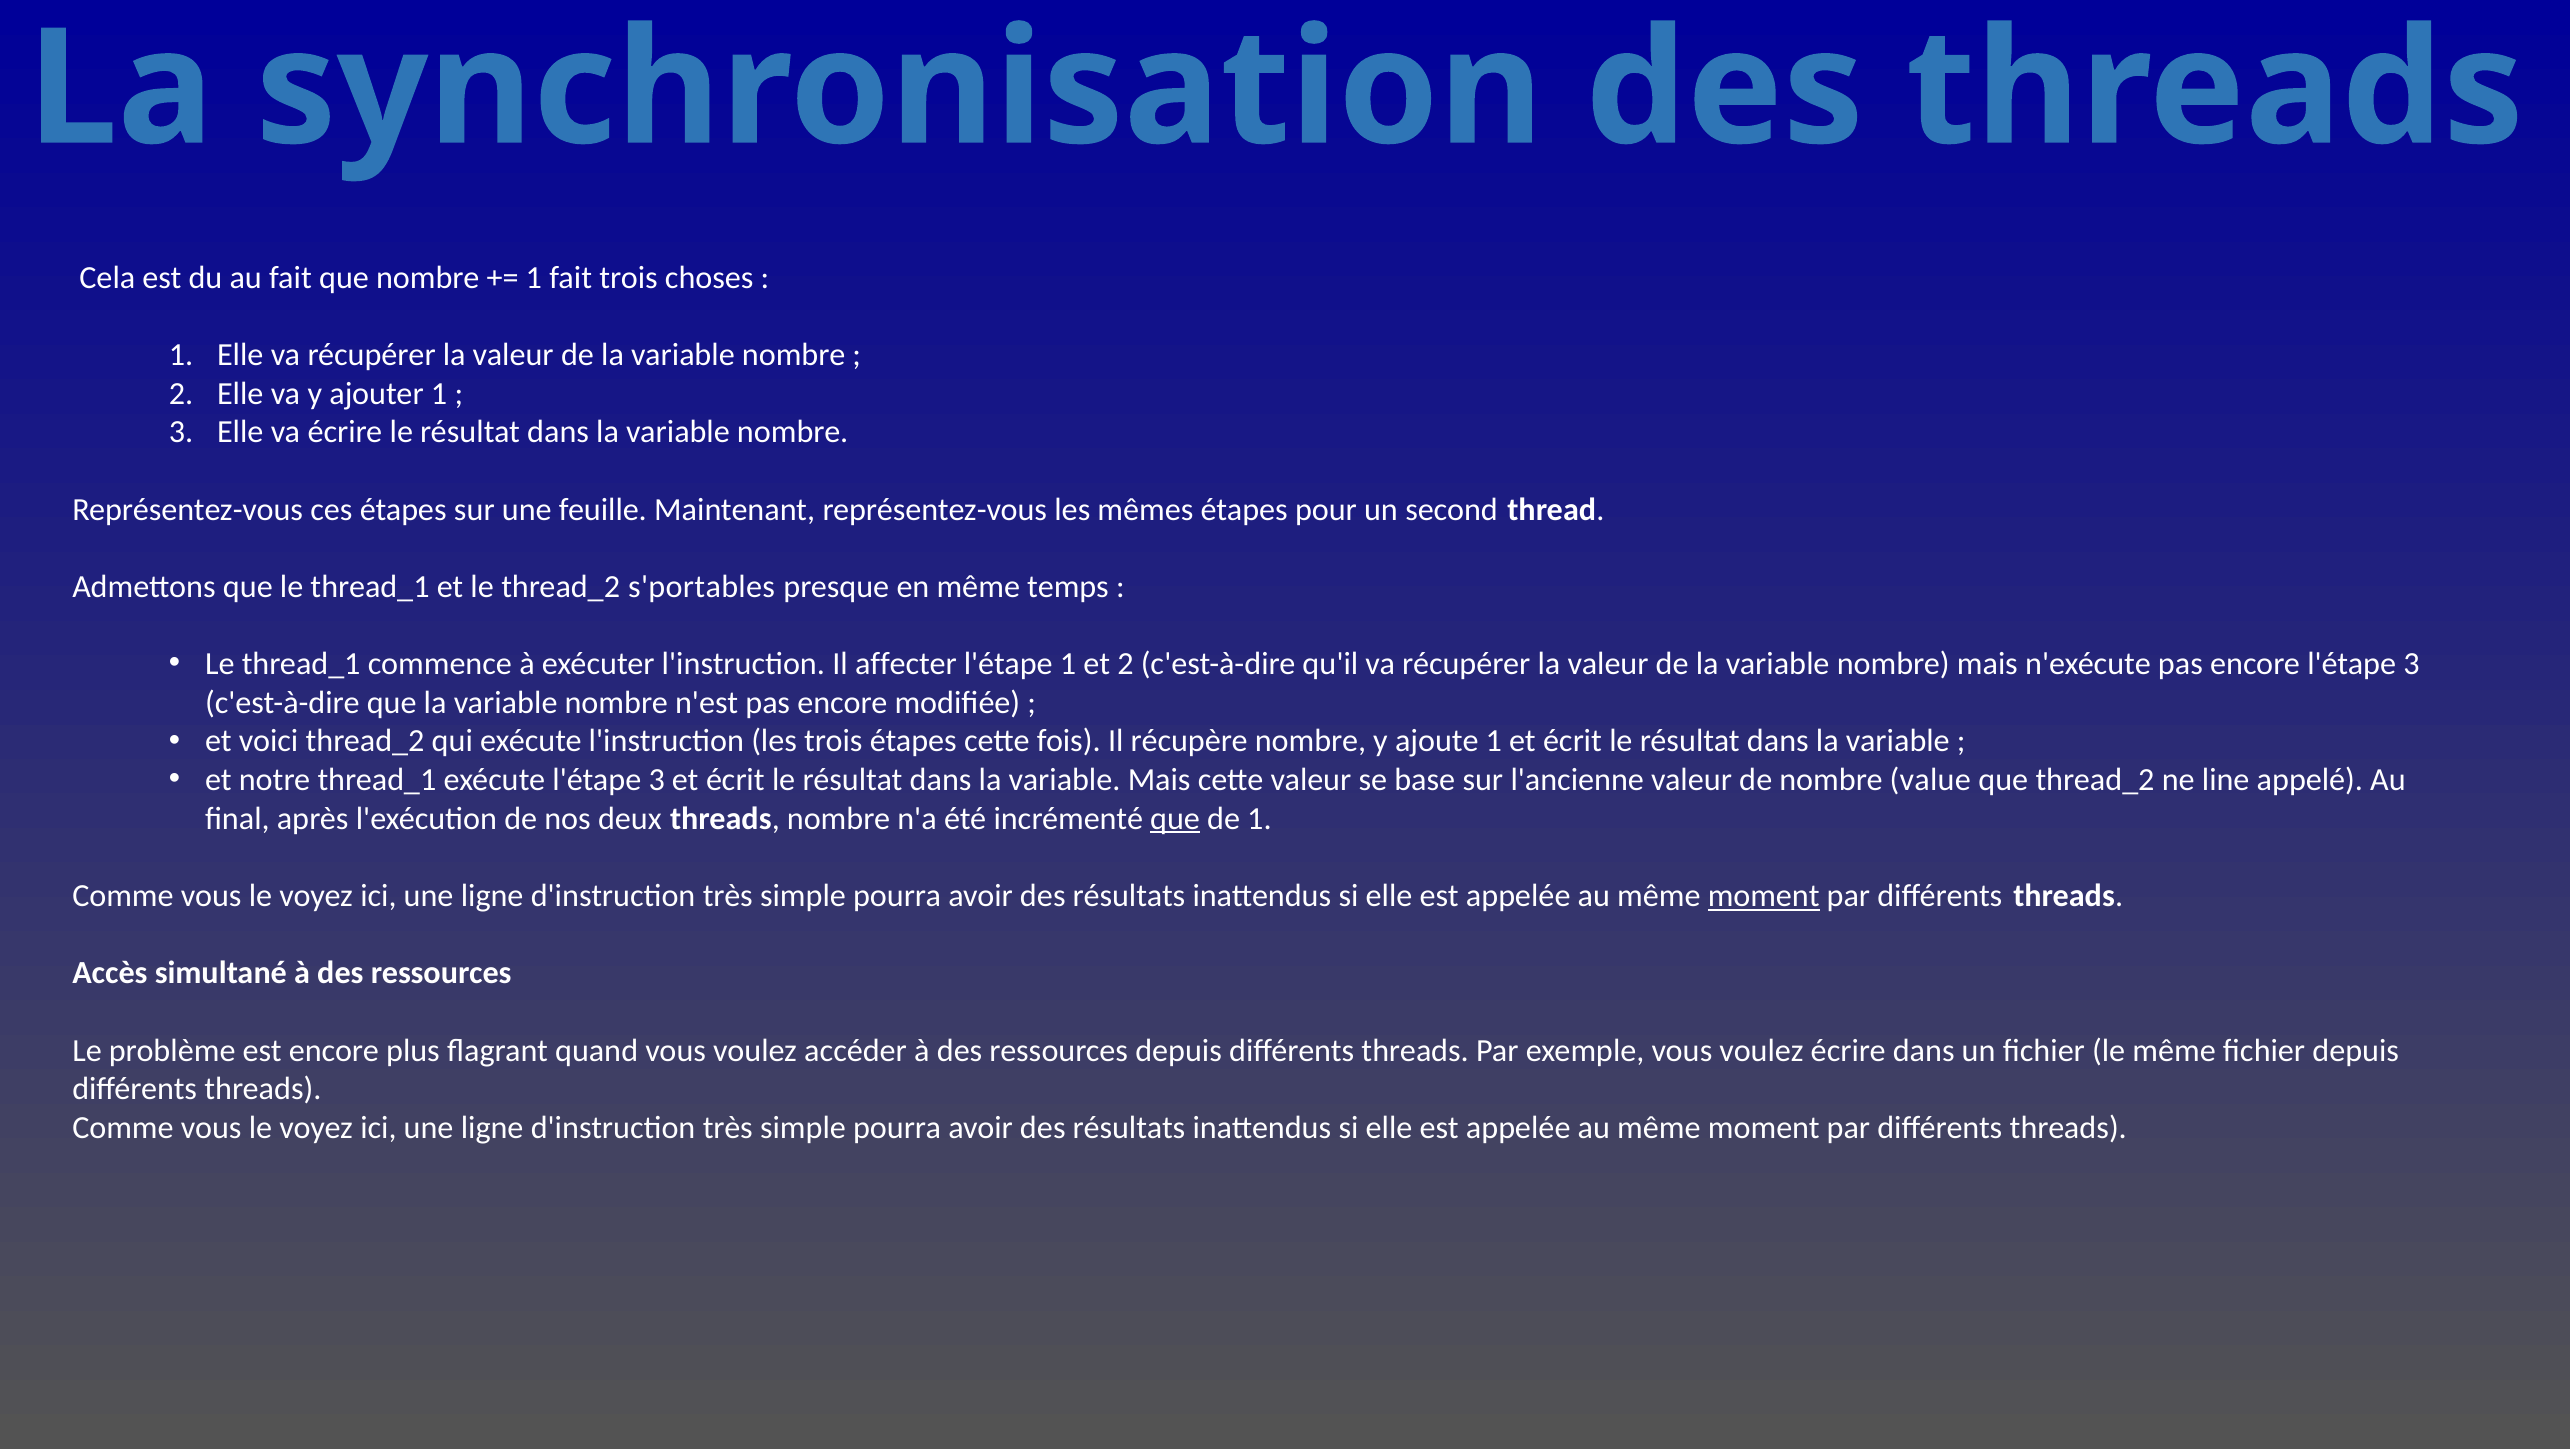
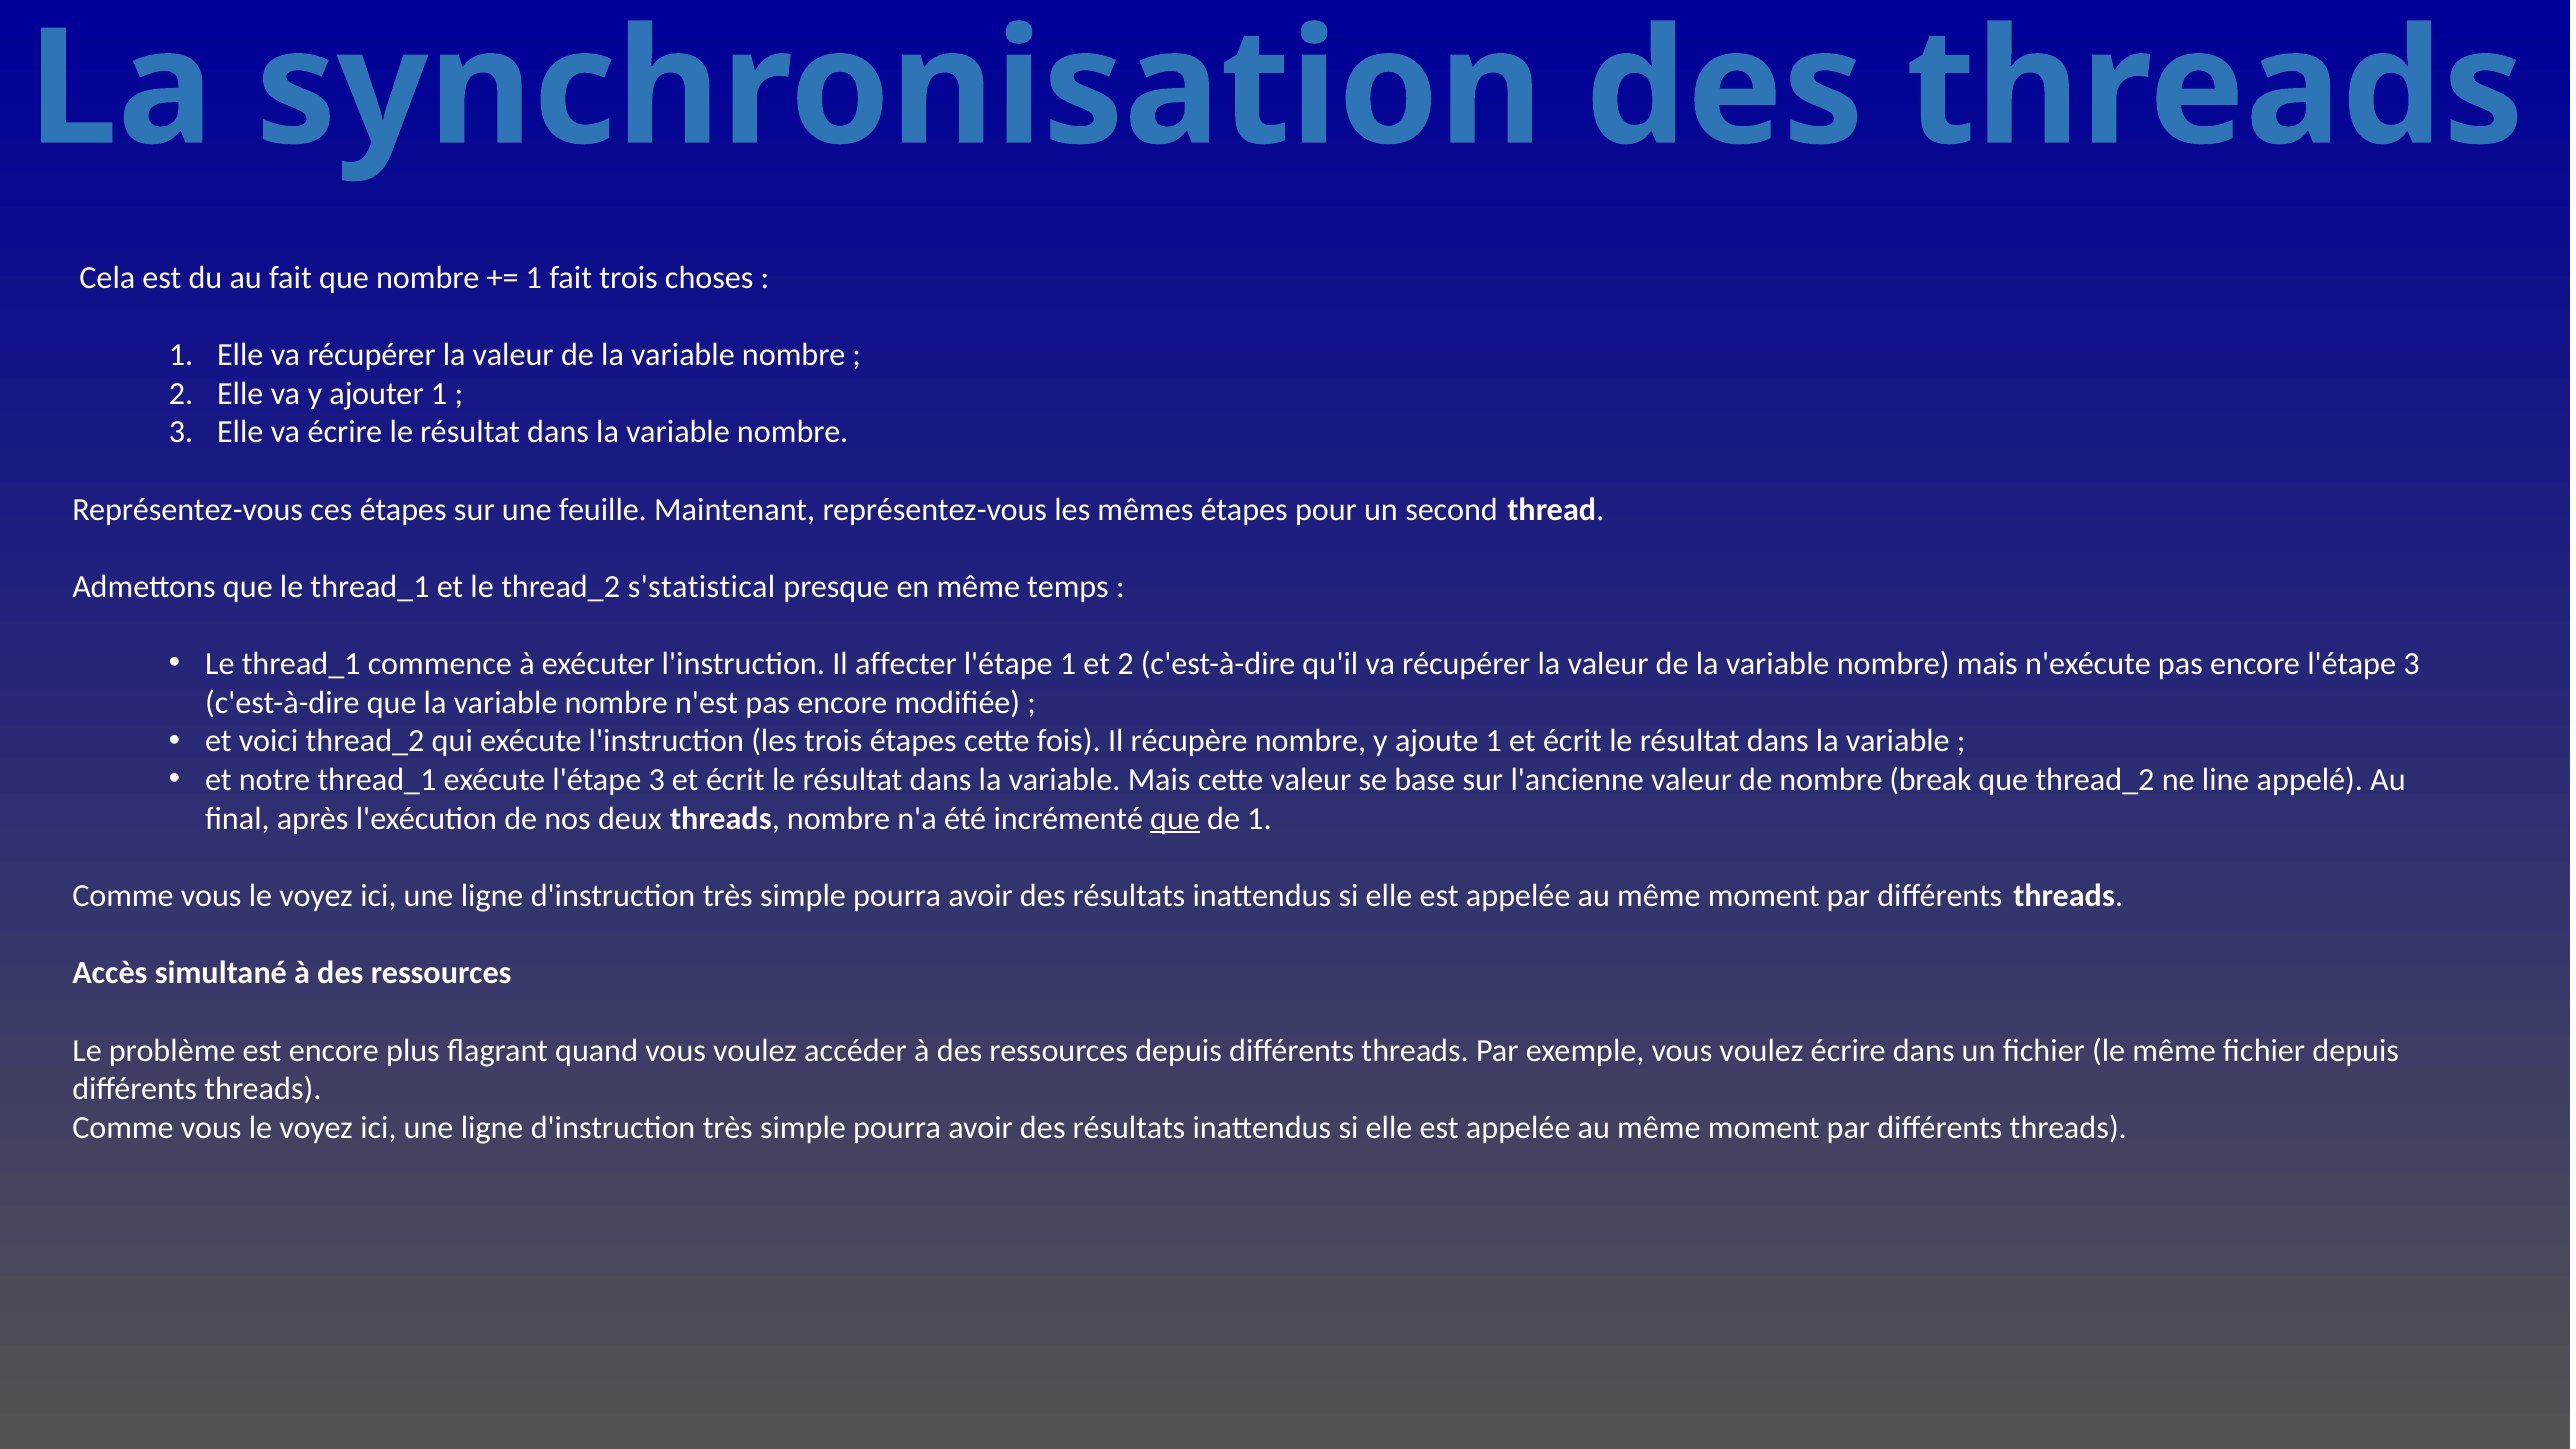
s'portables: s'portables -> s'statistical
value: value -> break
moment at (1764, 896) underline: present -> none
